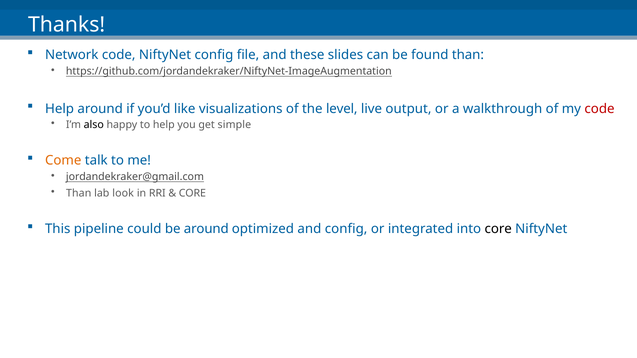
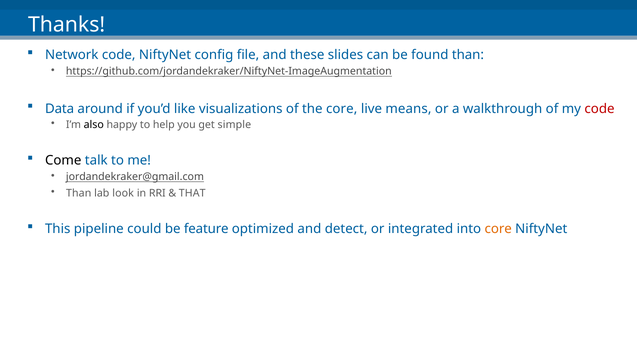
Help at (60, 109): Help -> Data
the level: level -> core
output: output -> means
Come colour: orange -> black
CORE at (192, 194): CORE -> THAT
be around: around -> feature
and config: config -> detect
core at (498, 229) colour: black -> orange
